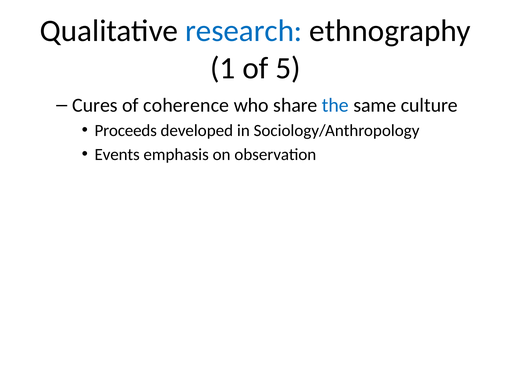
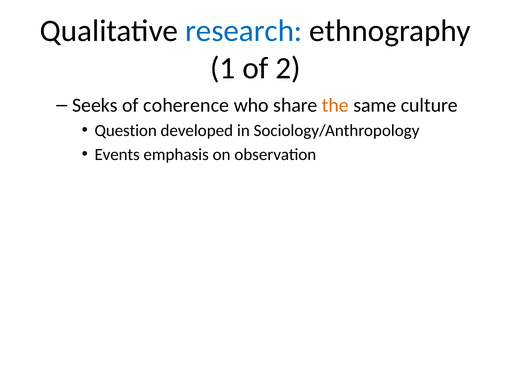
5: 5 -> 2
Cures: Cures -> Seeks
the colour: blue -> orange
Proceeds: Proceeds -> Question
